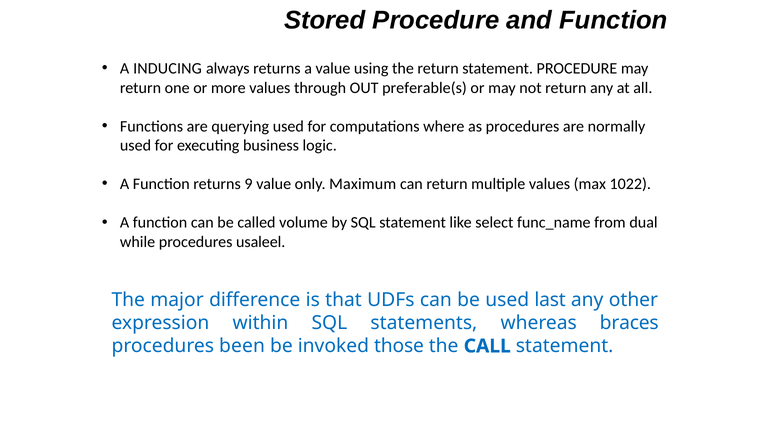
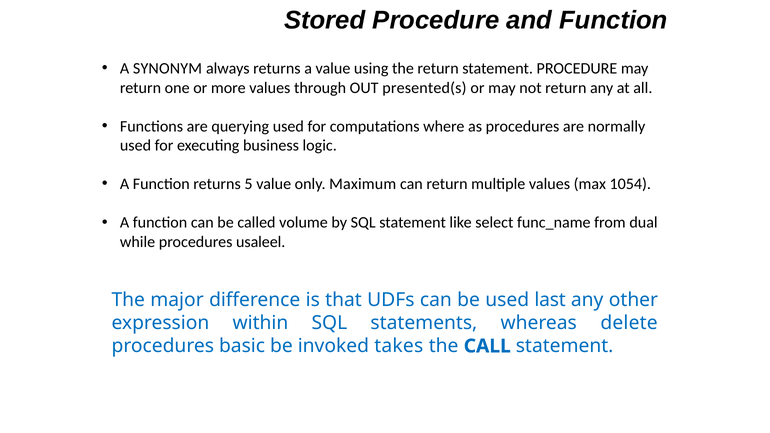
INDUCING: INDUCING -> SYNONYM
preferable(s: preferable(s -> presented(s
9: 9 -> 5
1022: 1022 -> 1054
braces: braces -> delete
been: been -> basic
those: those -> takes
